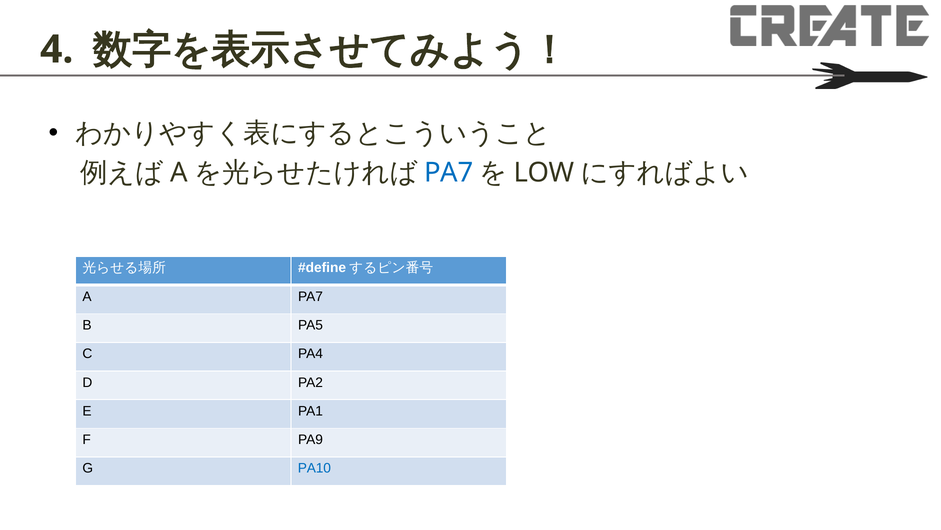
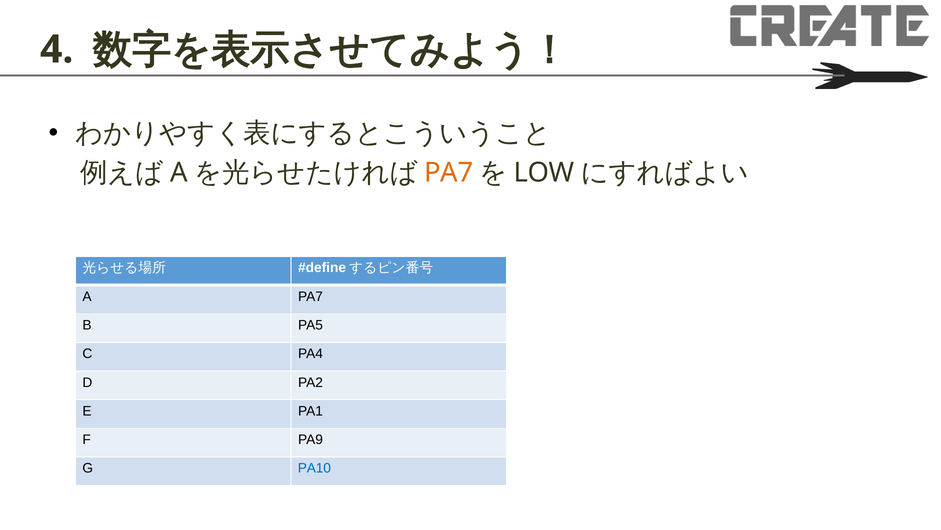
PA7 at (449, 172) colour: blue -> orange
